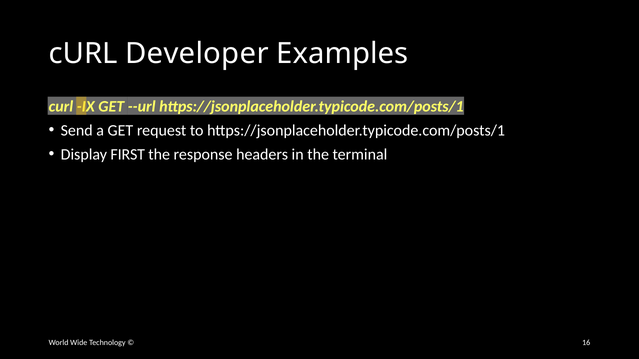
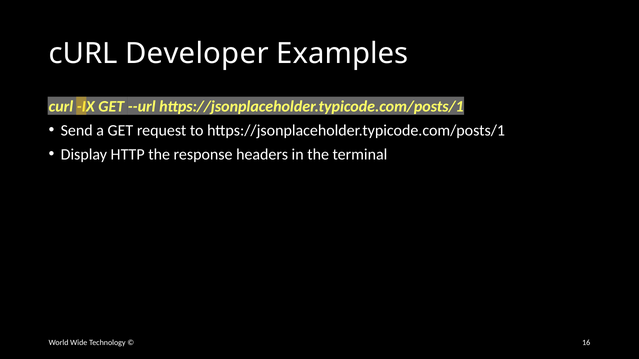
FIRST: FIRST -> HTTP
